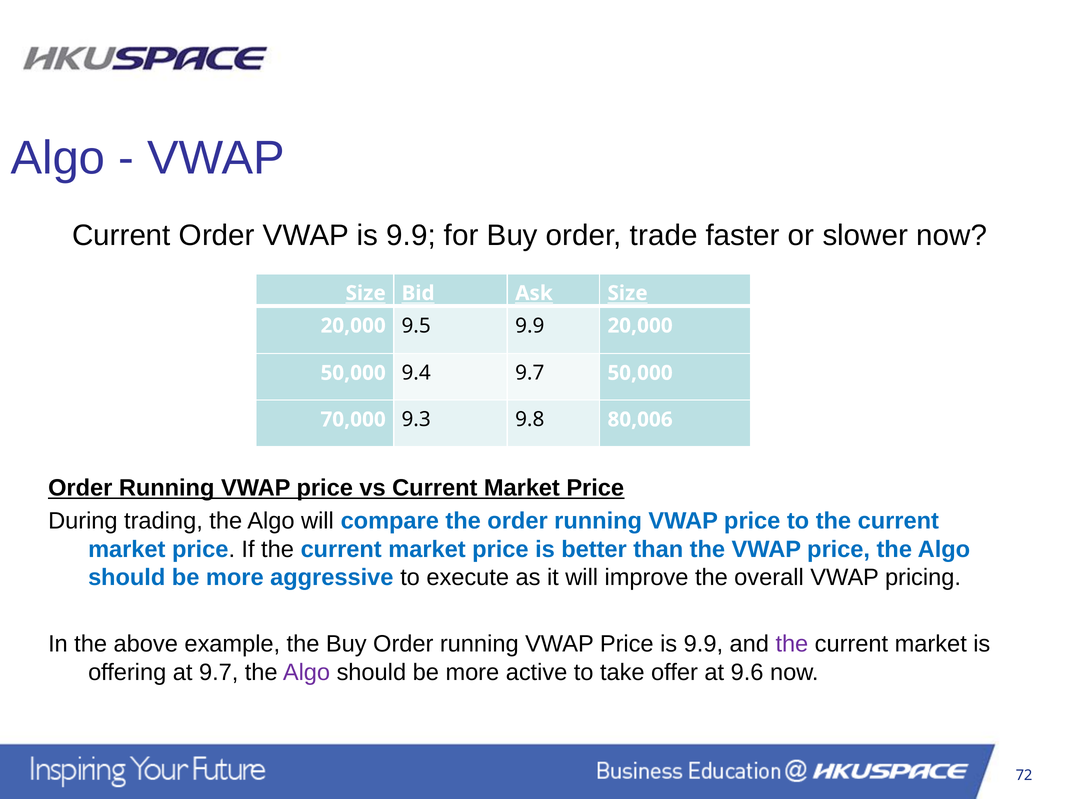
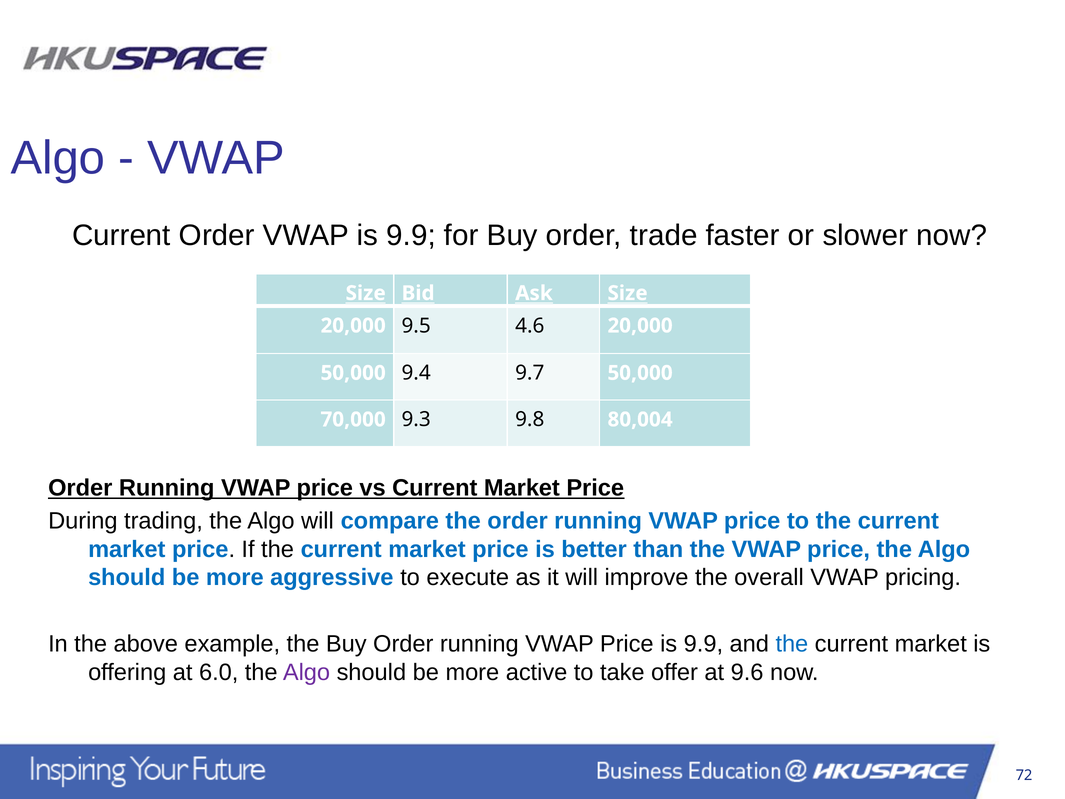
9.5 9.9: 9.9 -> 4.6
80,006: 80,006 -> 80,004
the at (792, 644) colour: purple -> blue
at 9.7: 9.7 -> 6.0
